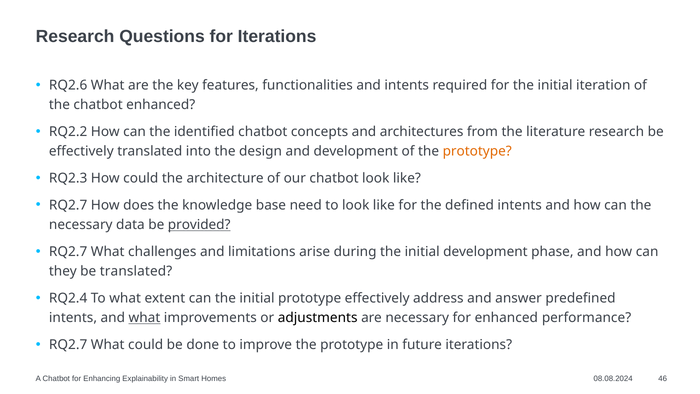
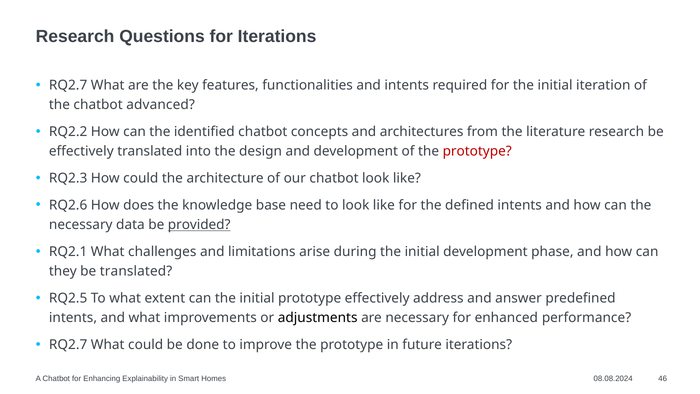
RQ2.6 at (68, 85): RQ2.6 -> RQ2.7
chatbot enhanced: enhanced -> advanced
prototype at (477, 151) colour: orange -> red
RQ2.7 at (68, 205): RQ2.7 -> RQ2.6
RQ2.7 at (68, 252): RQ2.7 -> RQ2.1
RQ2.4: RQ2.4 -> RQ2.5
what at (144, 318) underline: present -> none
